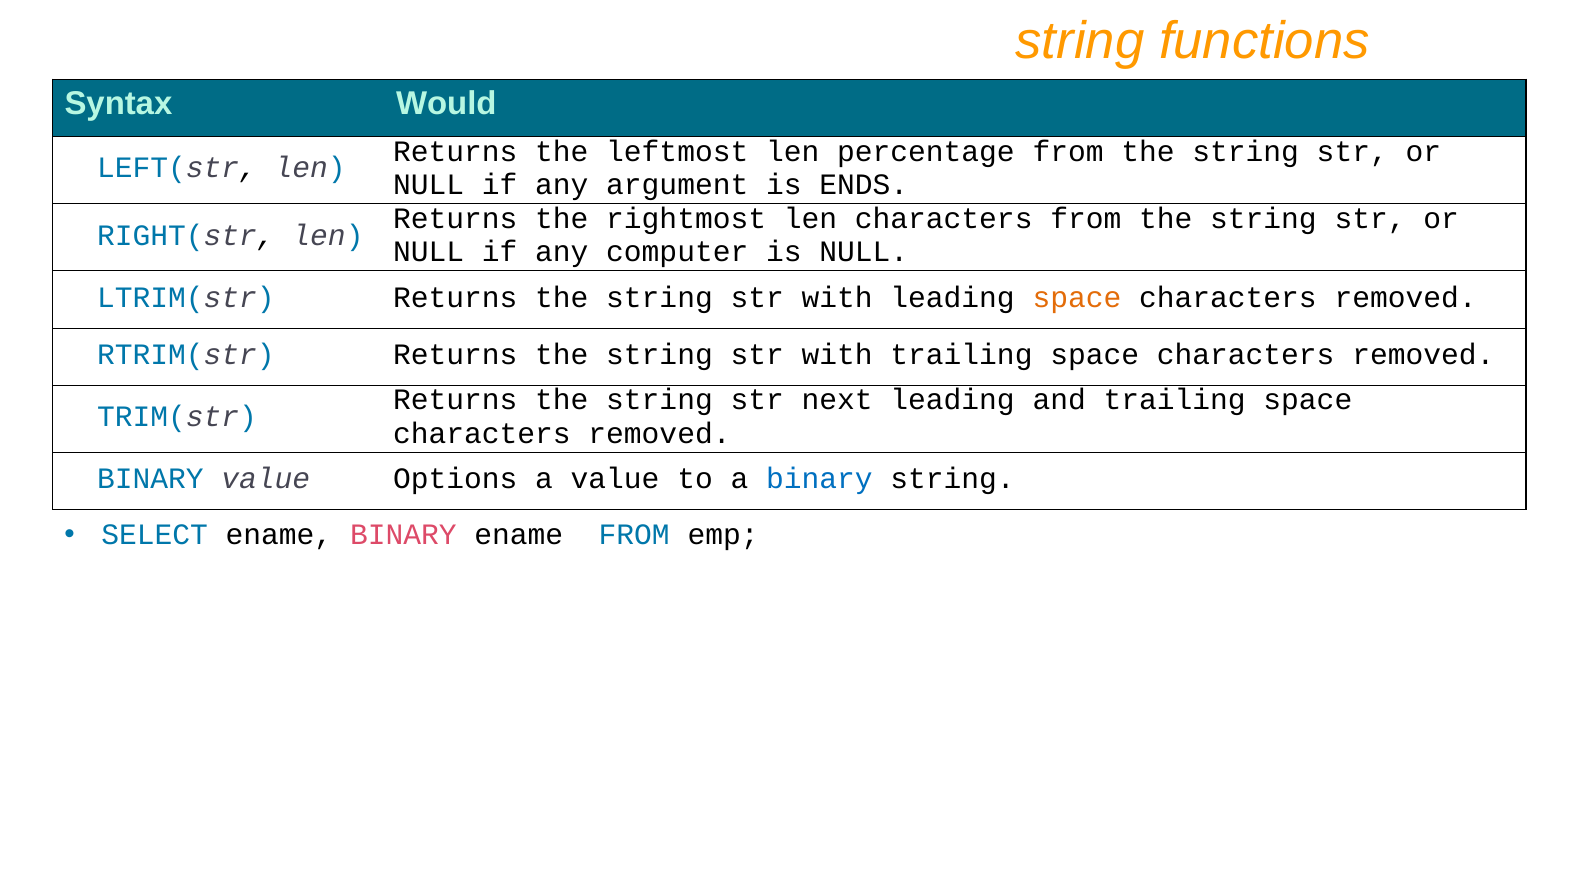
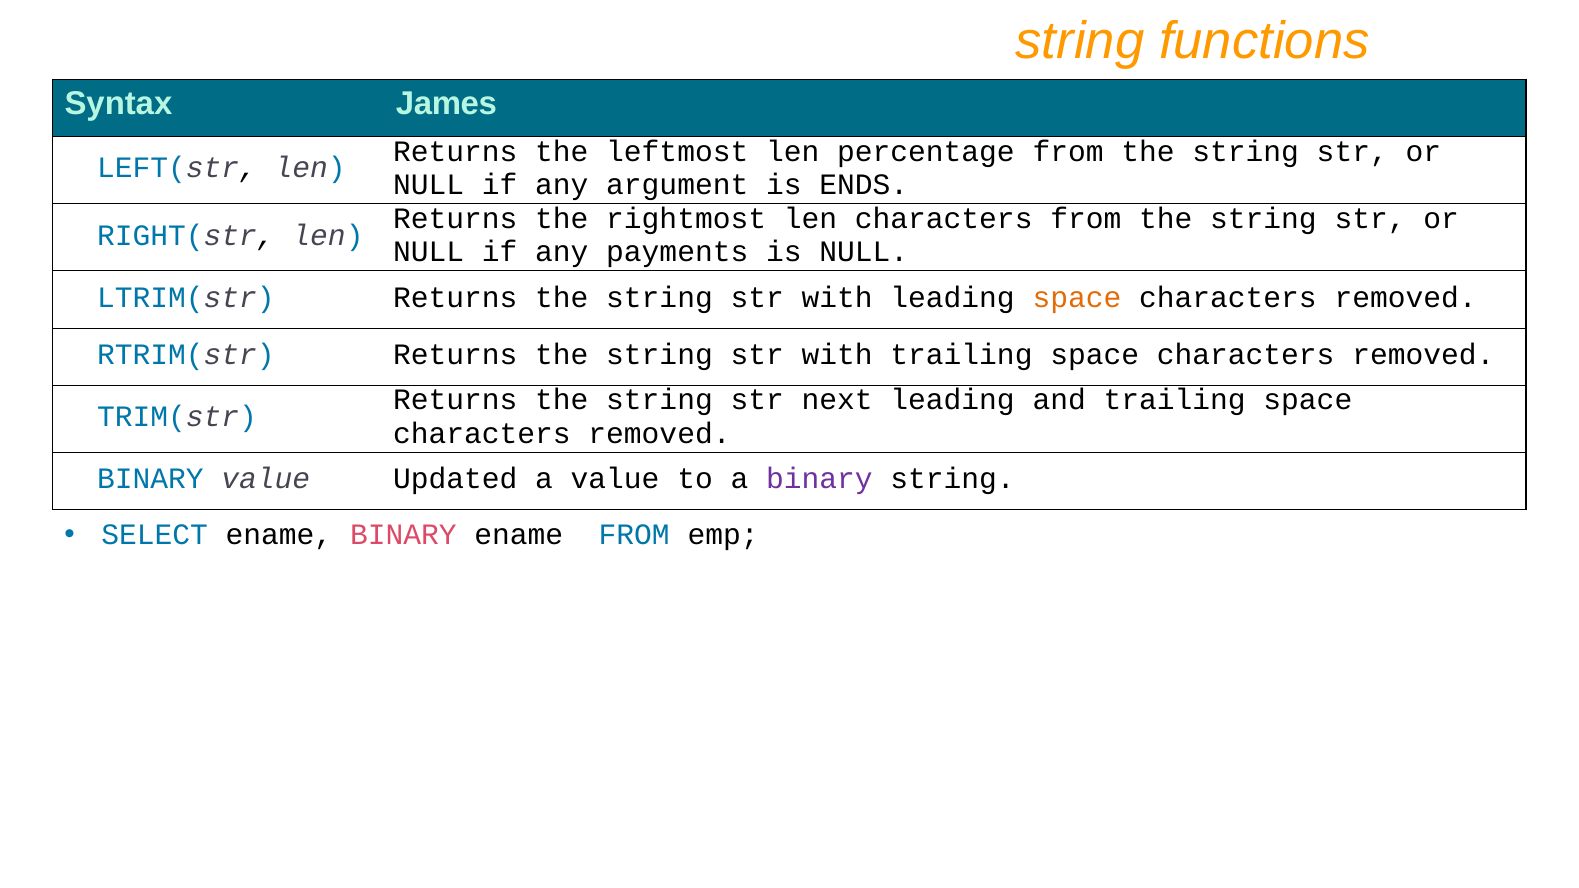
Would: Would -> James
computer: computer -> payments
Options: Options -> Updated
binary at (819, 479) colour: blue -> purple
